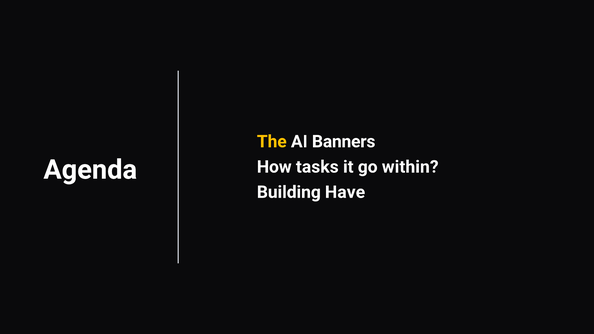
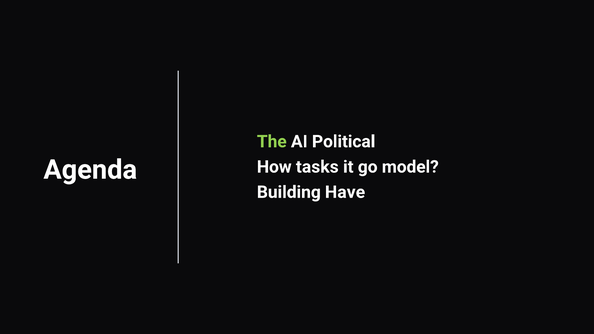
The colour: yellow -> light green
Banners: Banners -> Political
within: within -> model
